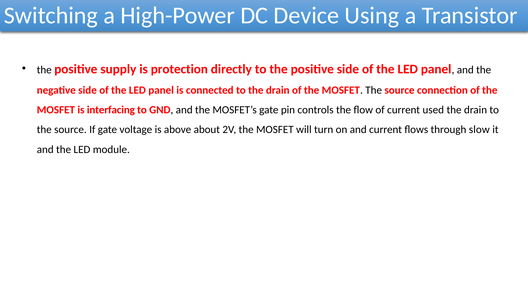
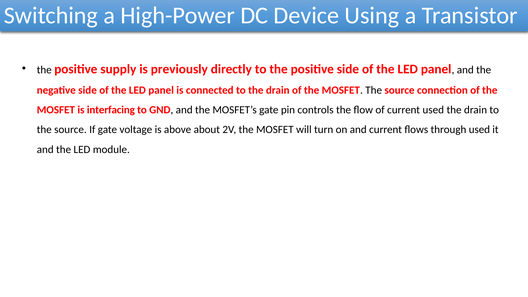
protection: protection -> previously
through slow: slow -> used
